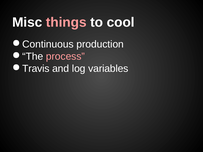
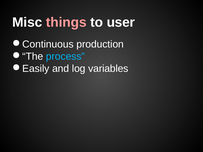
cool: cool -> user
process colour: pink -> light blue
Travis: Travis -> Easily
